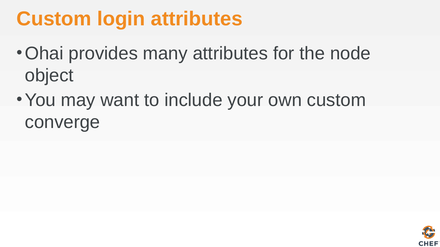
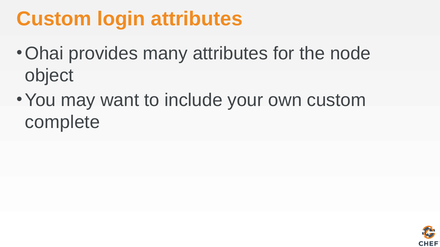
converge: converge -> complete
